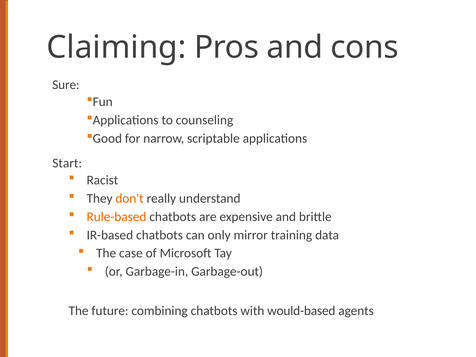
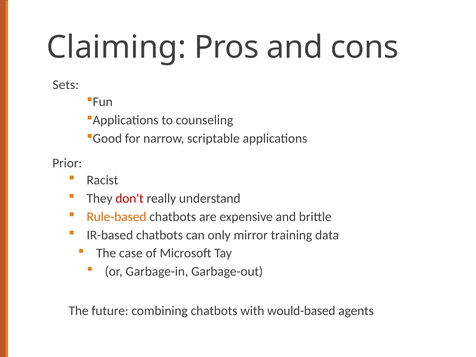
Sure: Sure -> Sets
Start: Start -> Prior
don't colour: orange -> red
